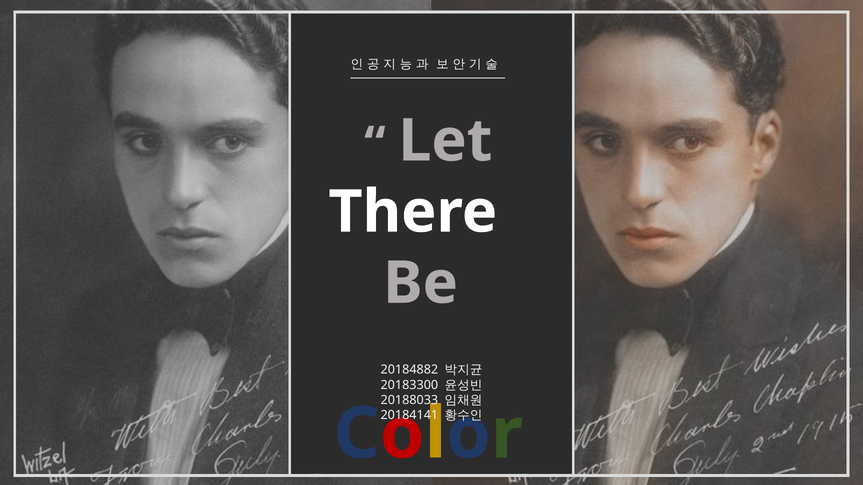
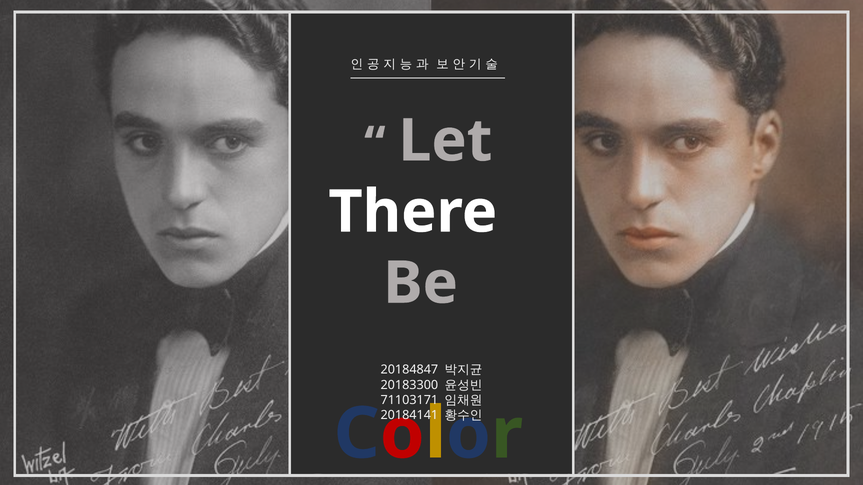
20184882: 20184882 -> 20184847
20188033: 20188033 -> 71103171
